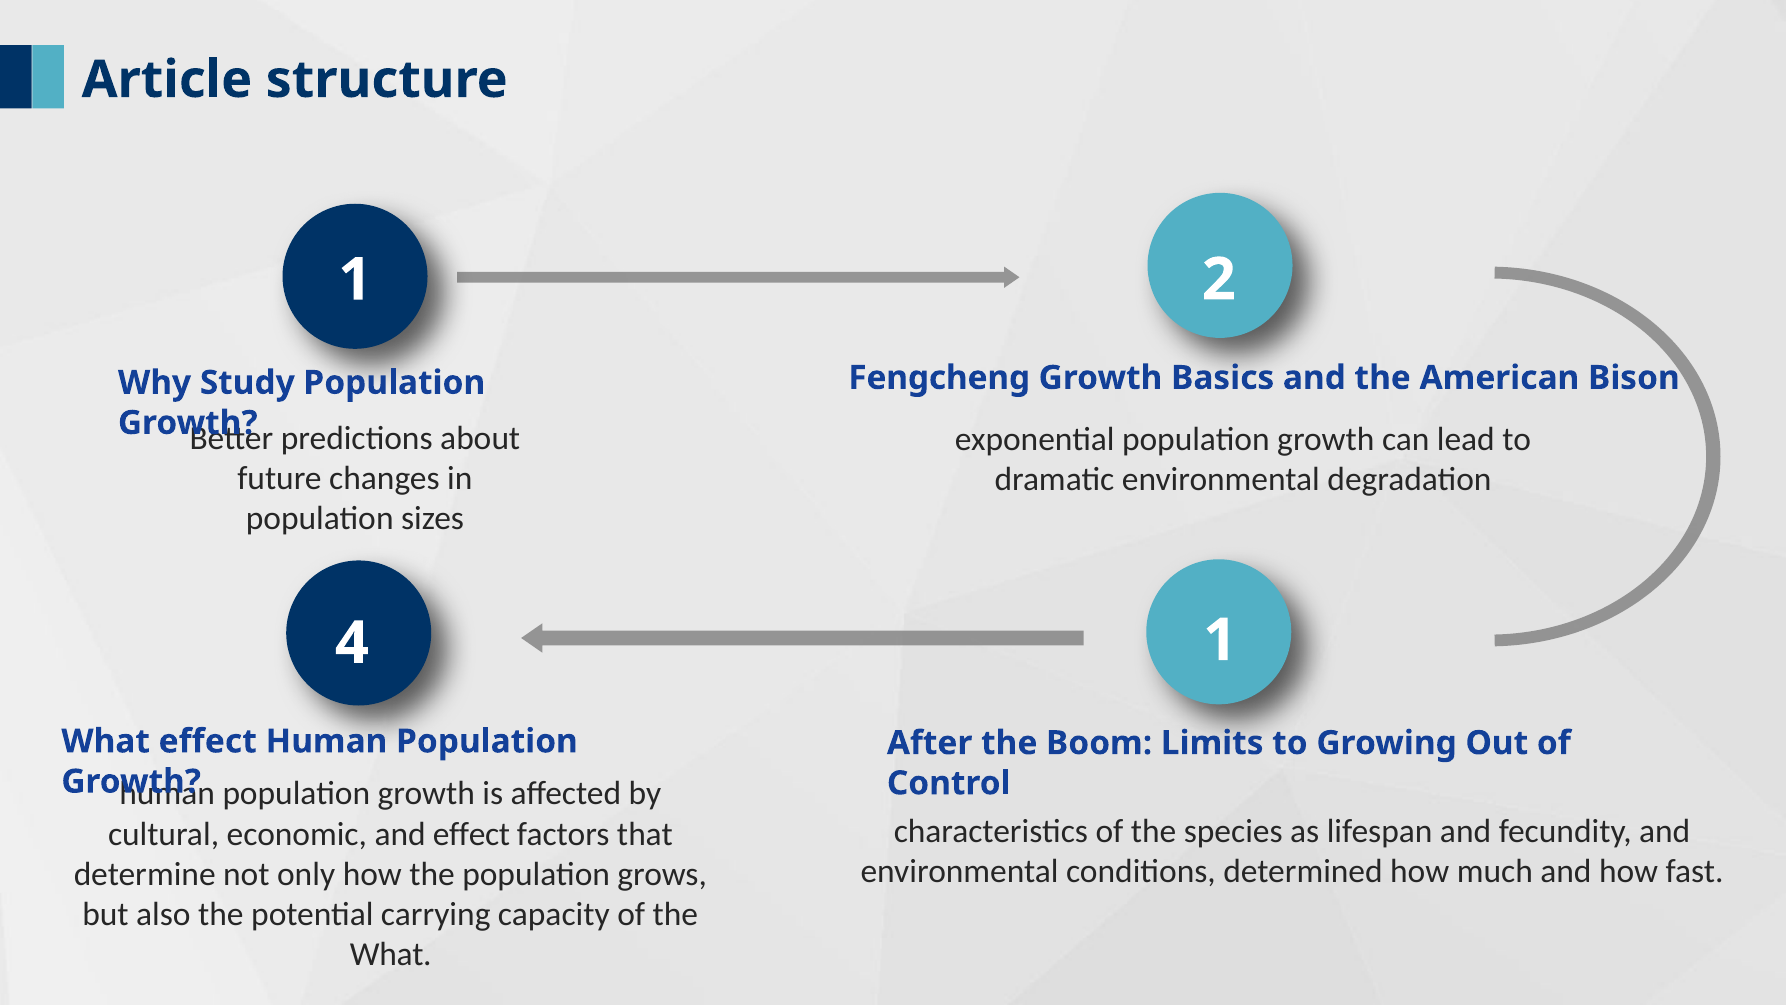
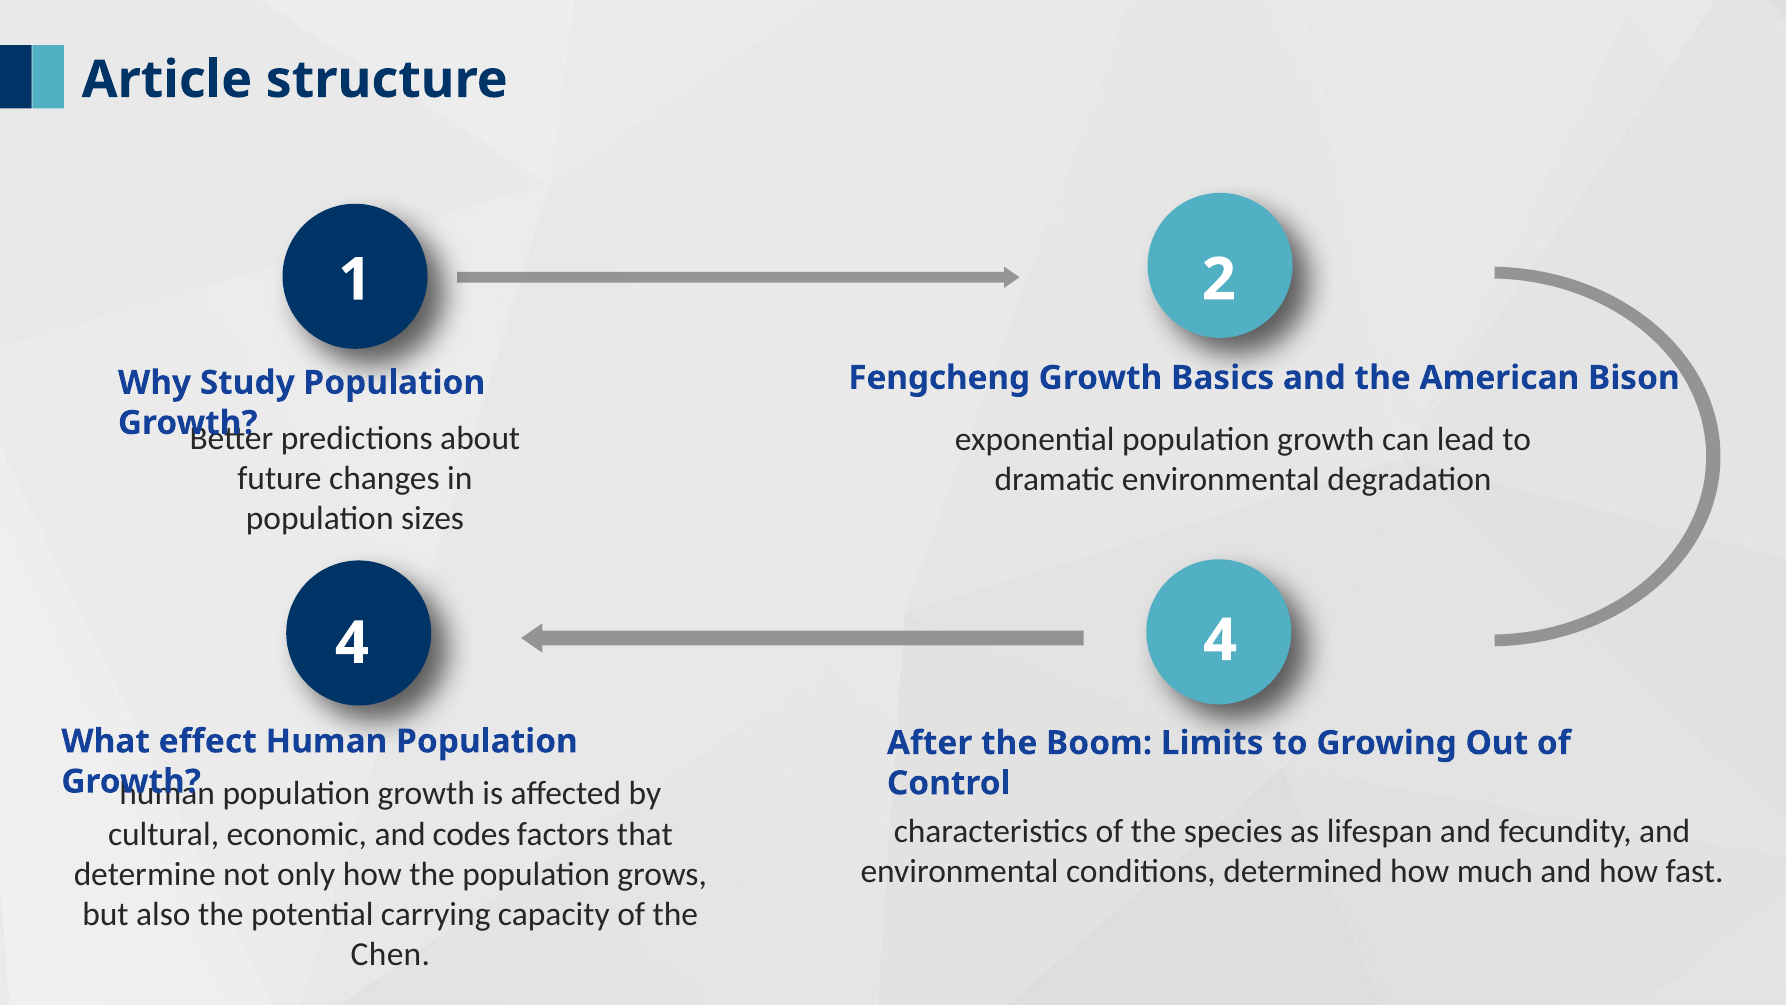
4 1: 1 -> 4
and effect: effect -> codes
What at (391, 954): What -> Chen
